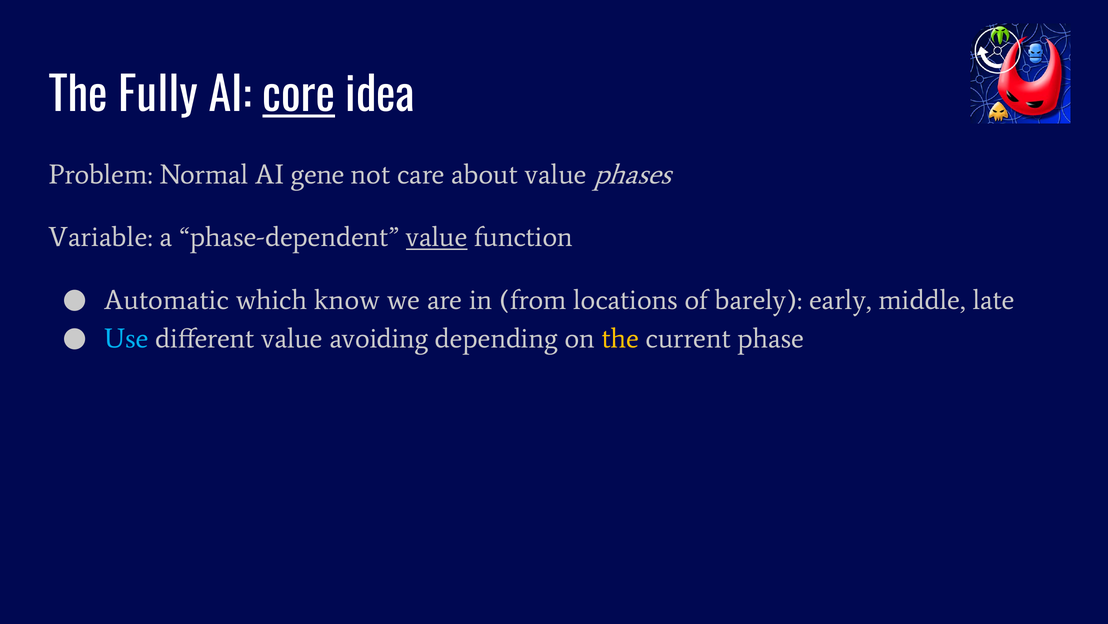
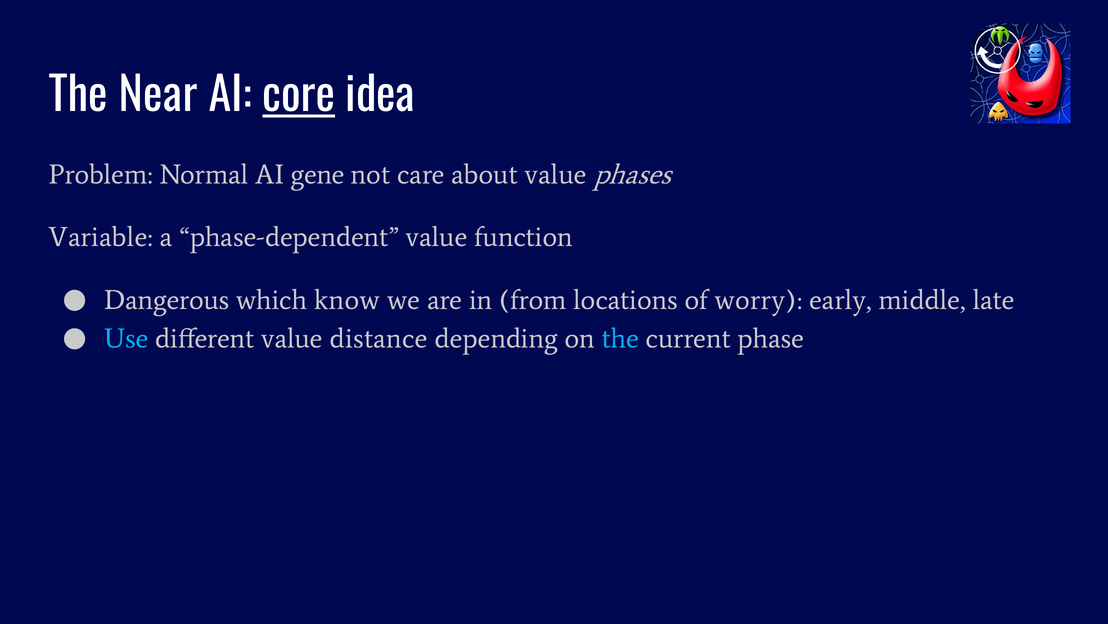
Fully: Fully -> Near
value at (437, 237) underline: present -> none
Automatic: Automatic -> Dangerous
barely: barely -> worry
avoiding: avoiding -> distance
the at (620, 338) colour: yellow -> light blue
